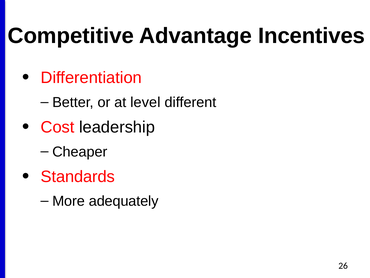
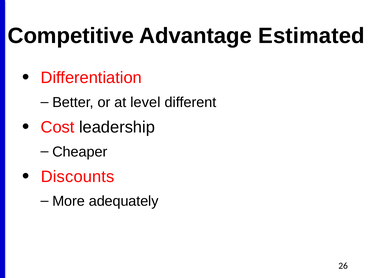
Incentives: Incentives -> Estimated
Standards: Standards -> Discounts
